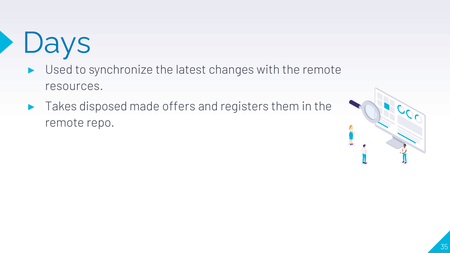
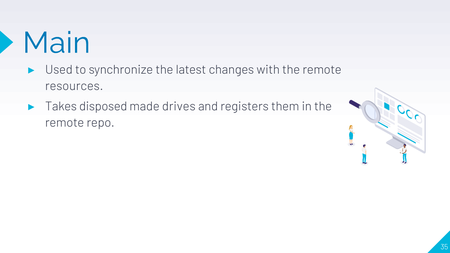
Days: Days -> Main
offers: offers -> drives
